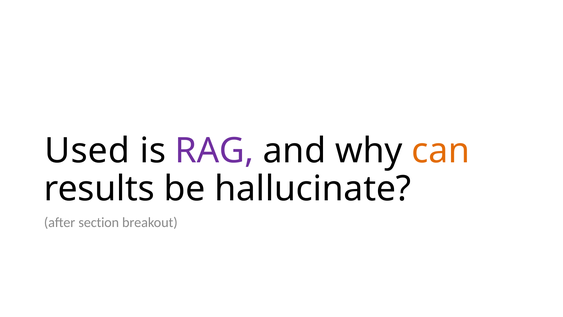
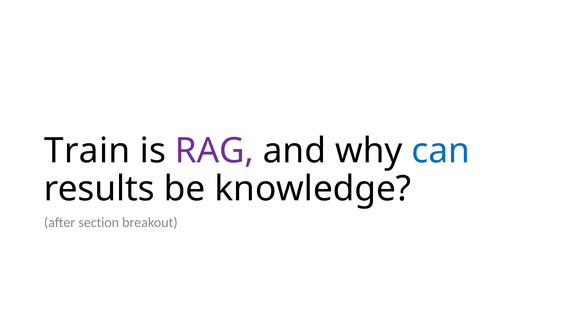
Used: Used -> Train
can colour: orange -> blue
hallucinate: hallucinate -> knowledge
